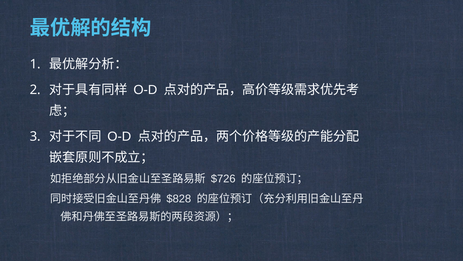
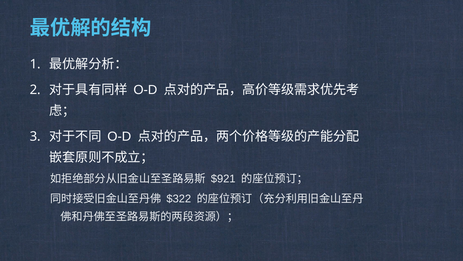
$726: $726 -> $921
$828: $828 -> $322
